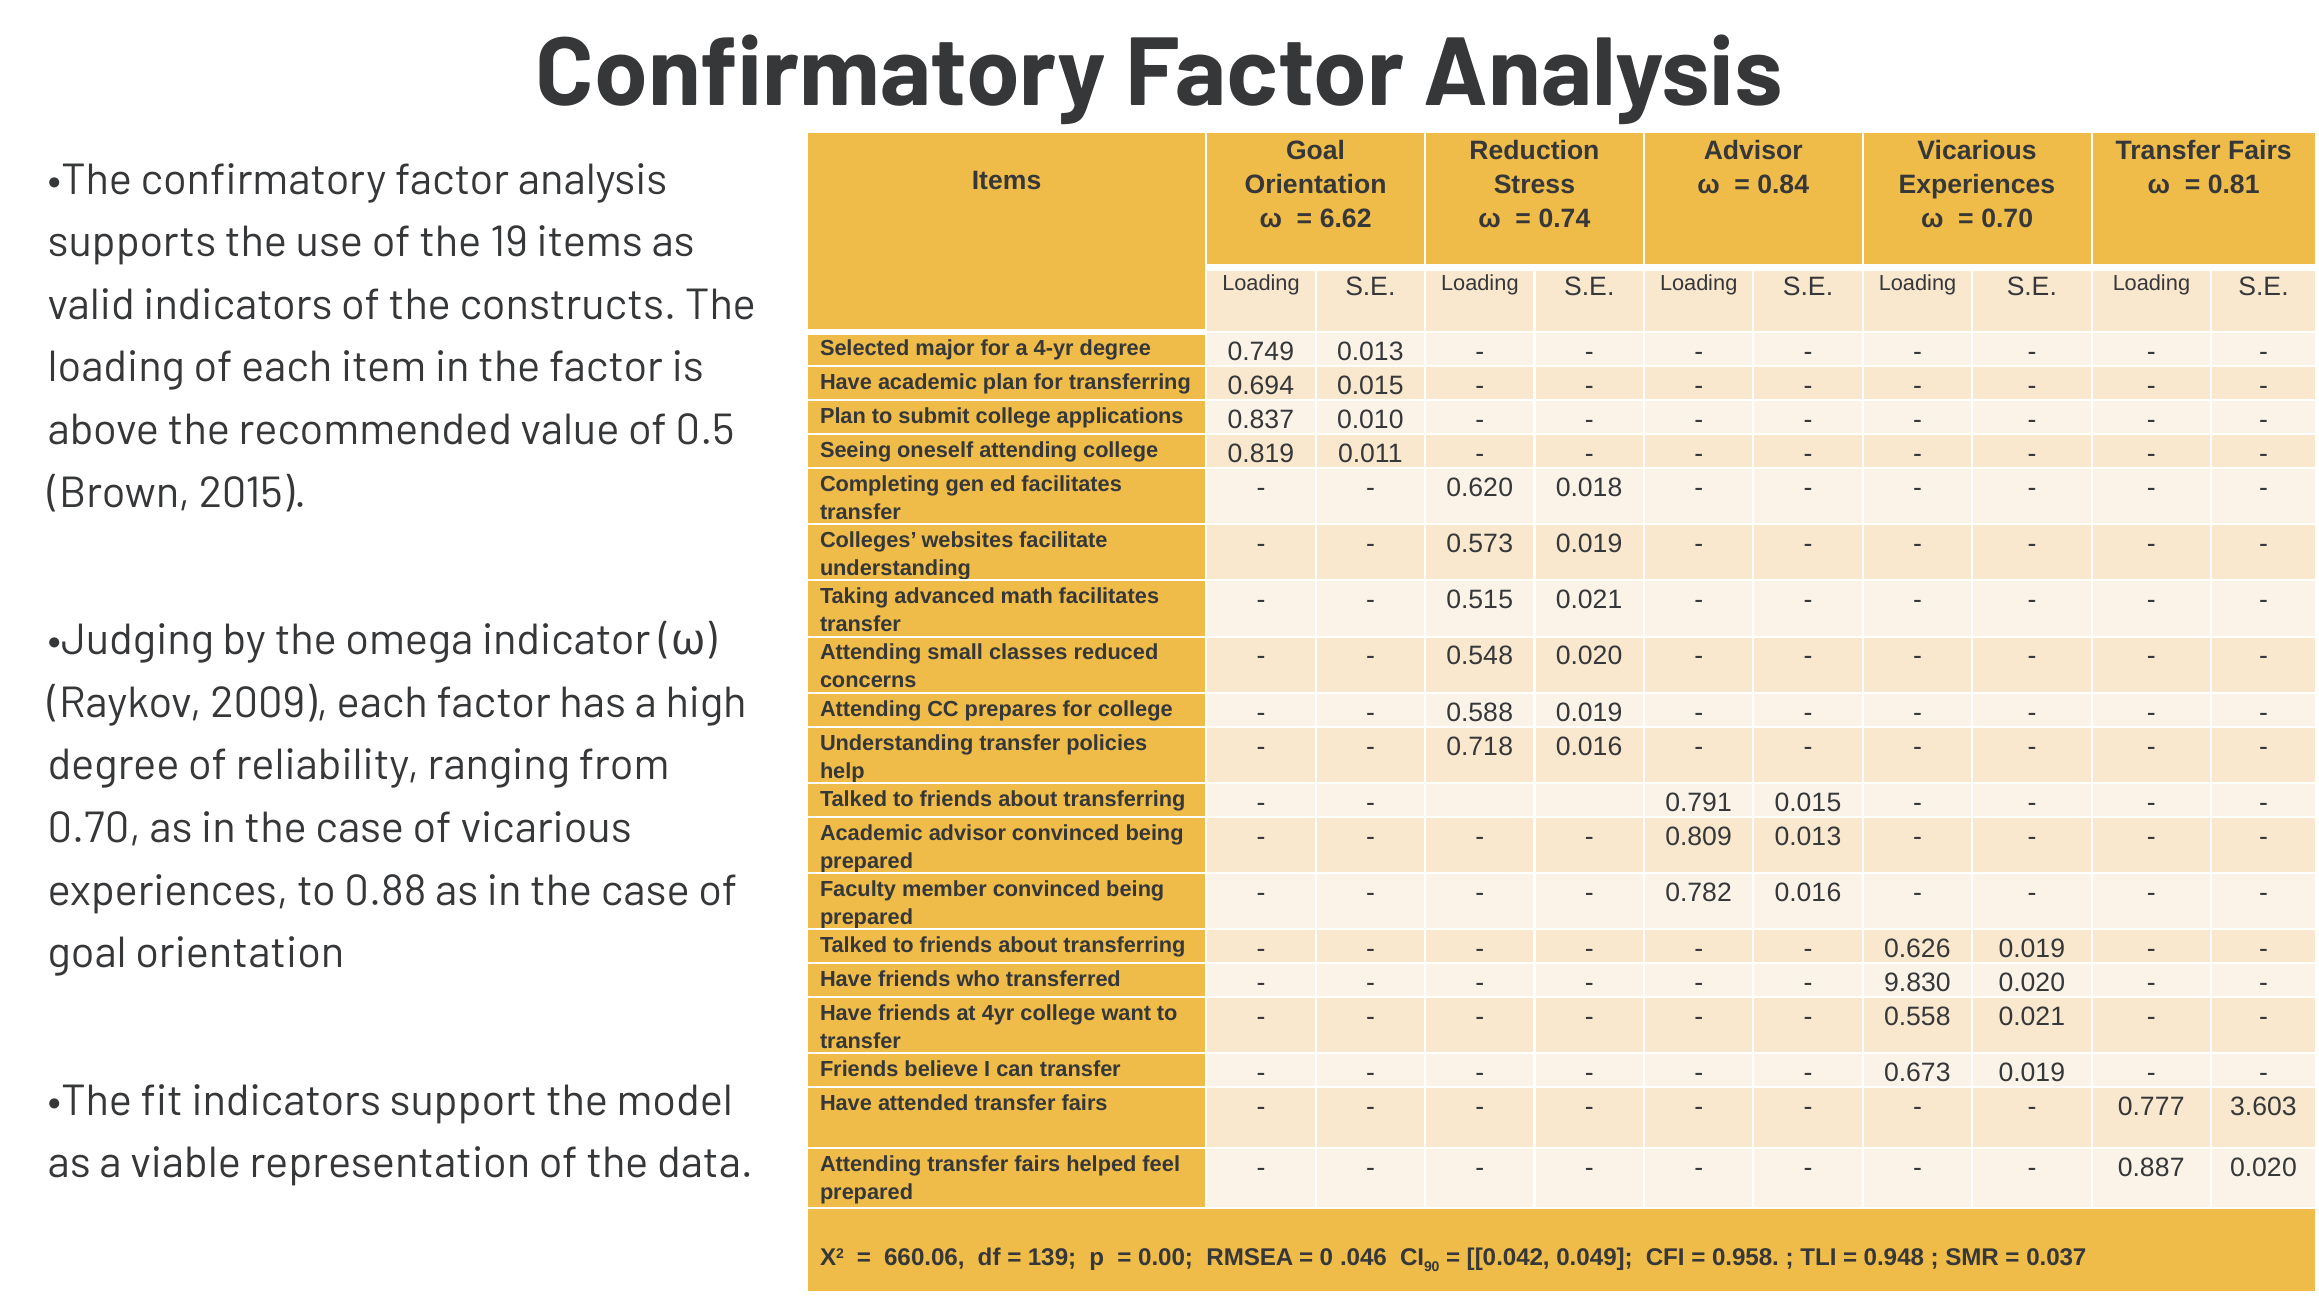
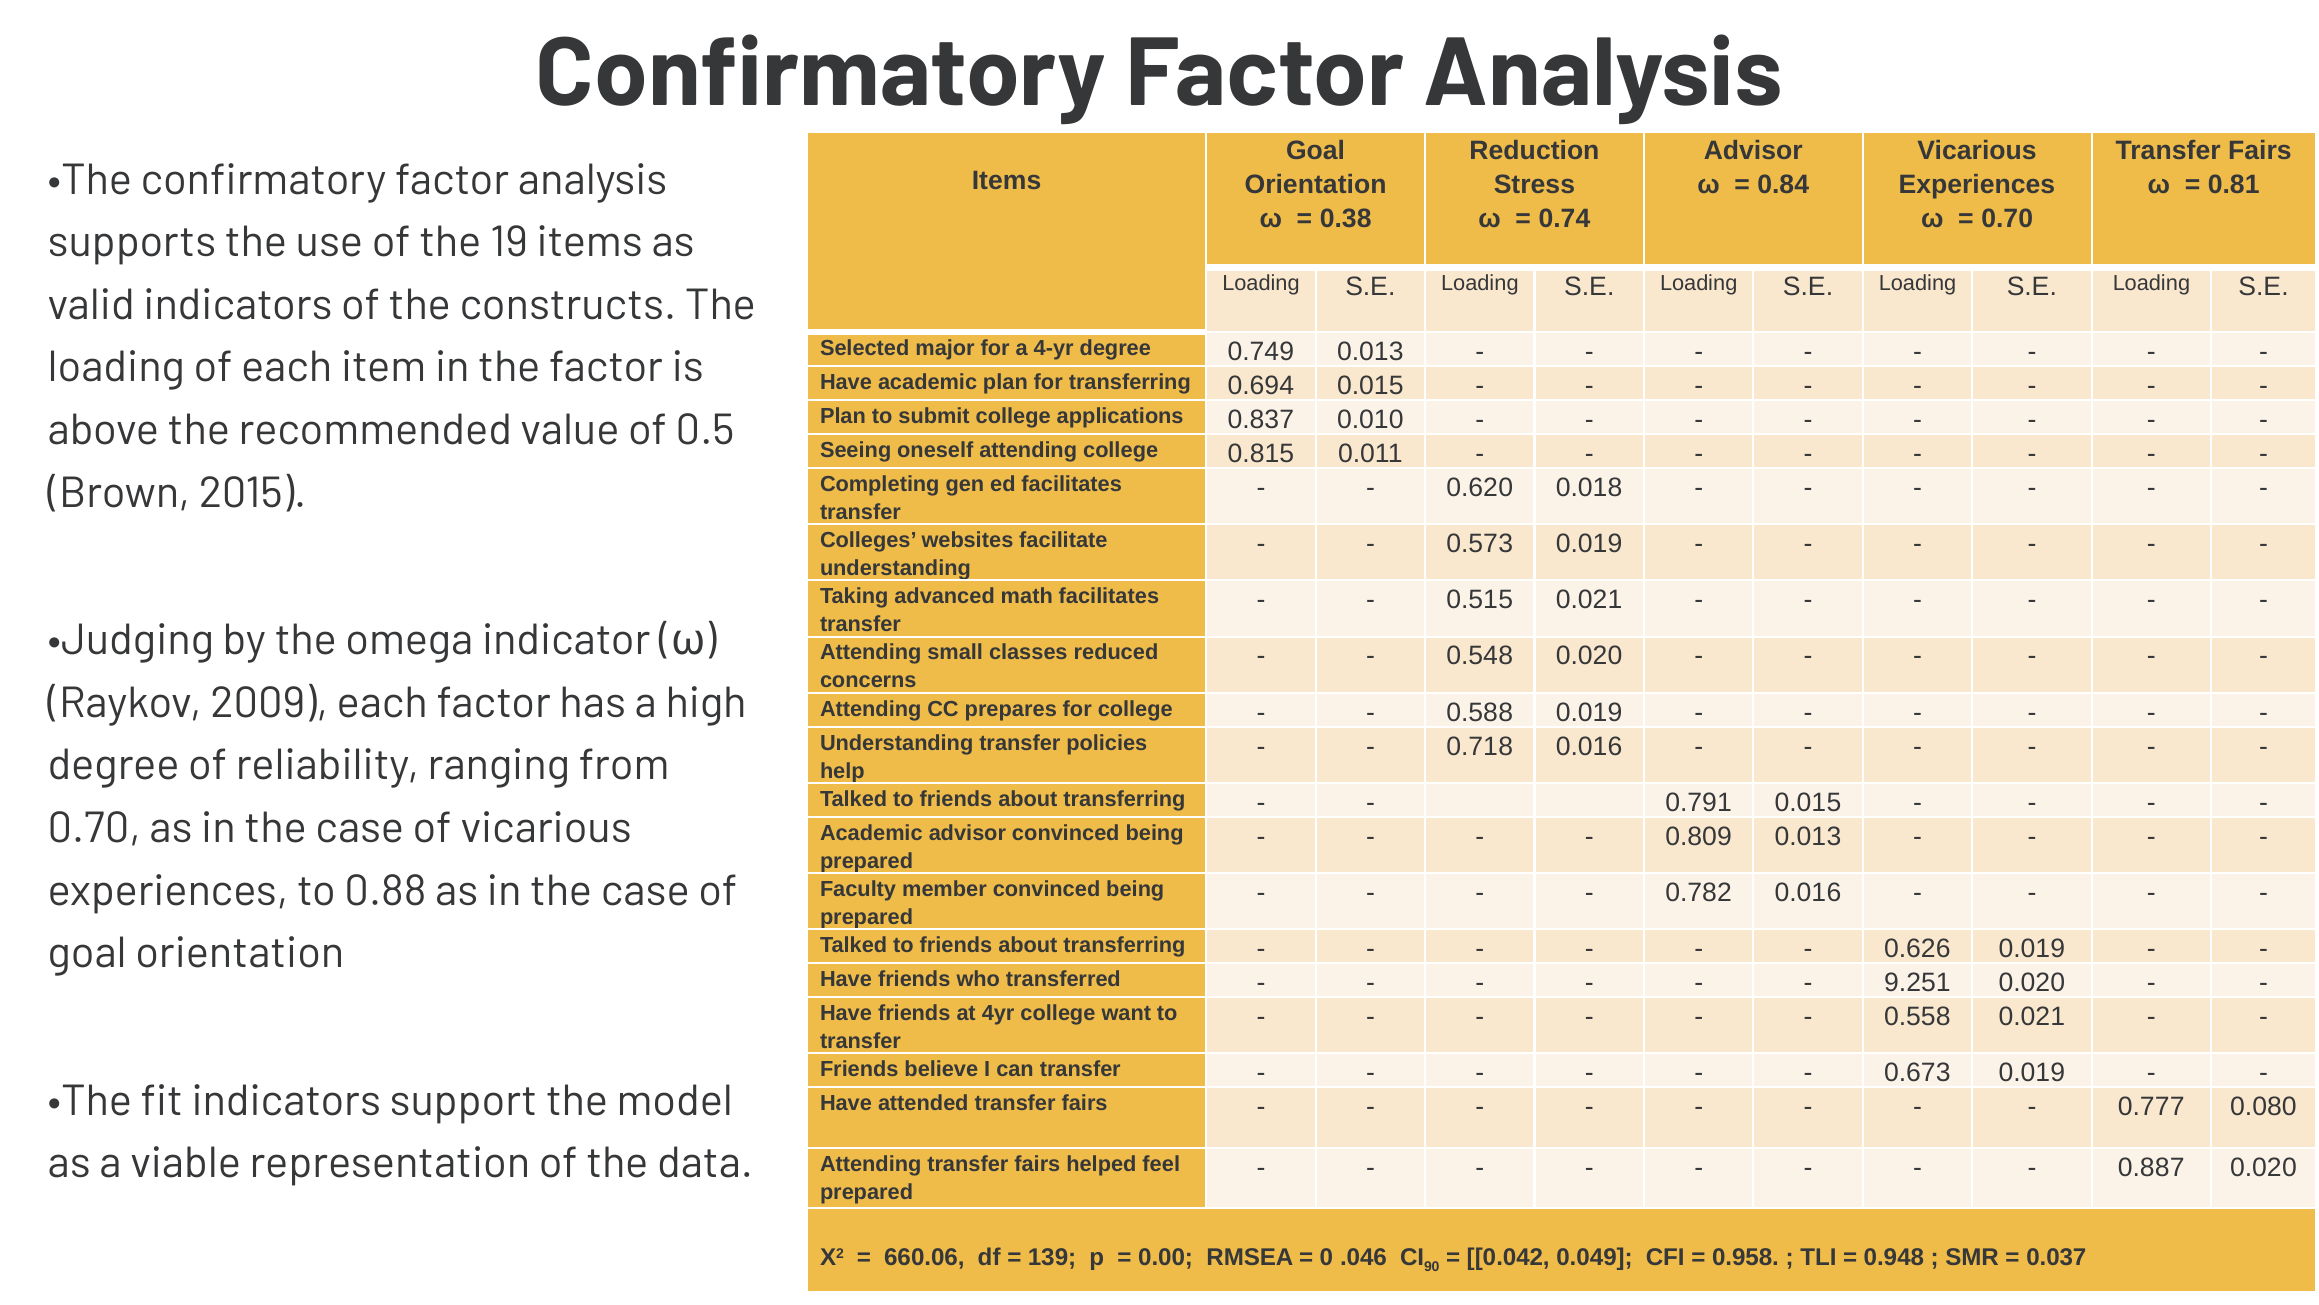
6.62: 6.62 -> 0.38
0.819: 0.819 -> 0.815
9.830: 9.830 -> 9.251
3.603: 3.603 -> 0.080
